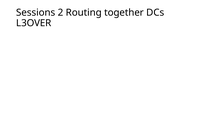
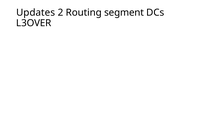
Sessions: Sessions -> Updates
together: together -> segment
